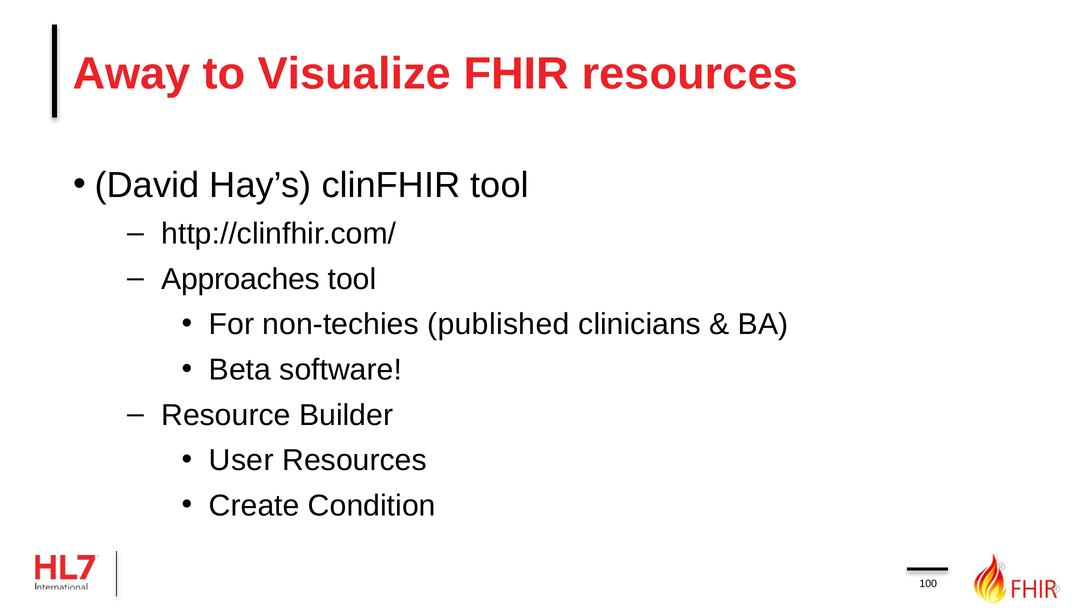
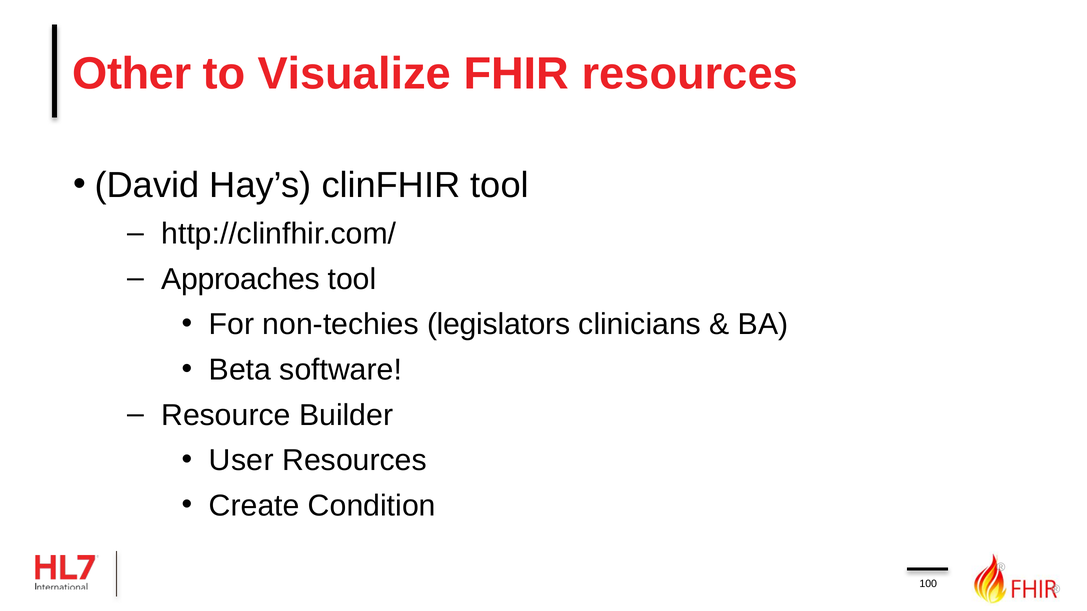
Away: Away -> Other
published: published -> legislators
